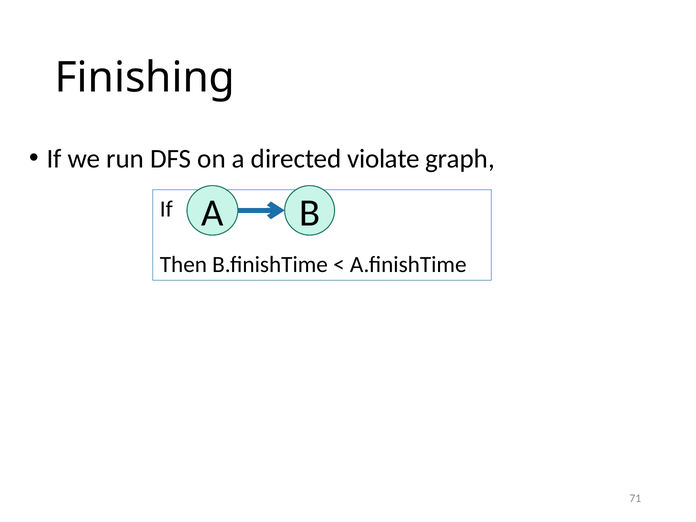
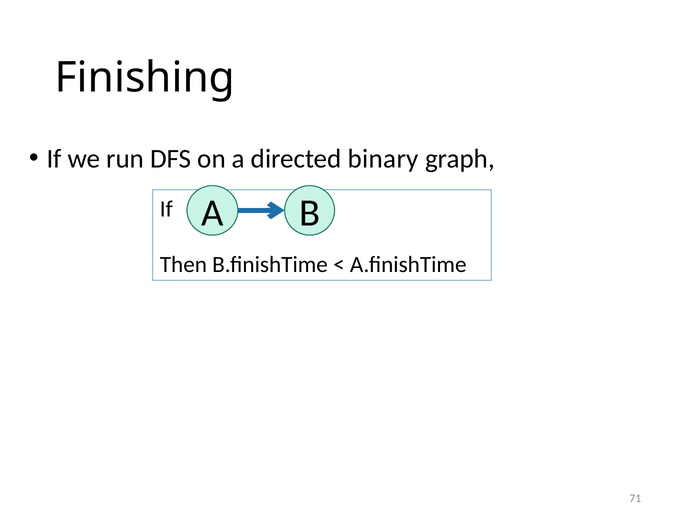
violate: violate -> binary
